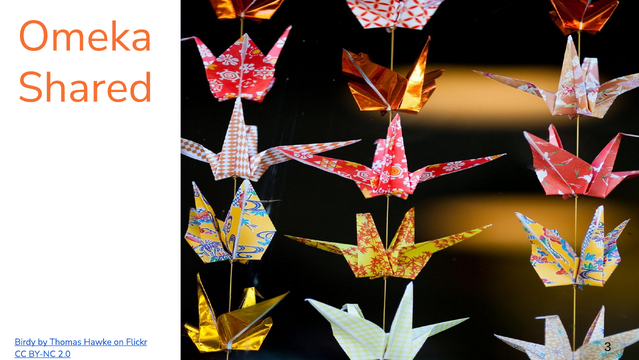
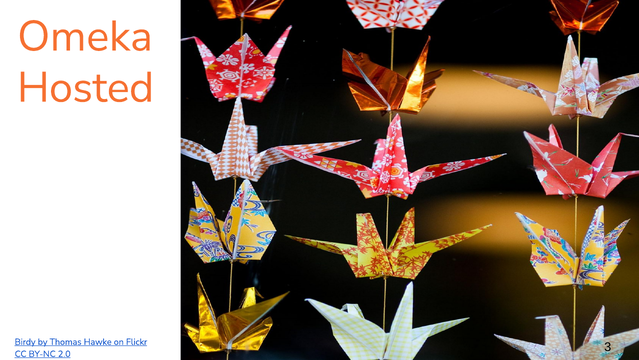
Shared: Shared -> Hosted
